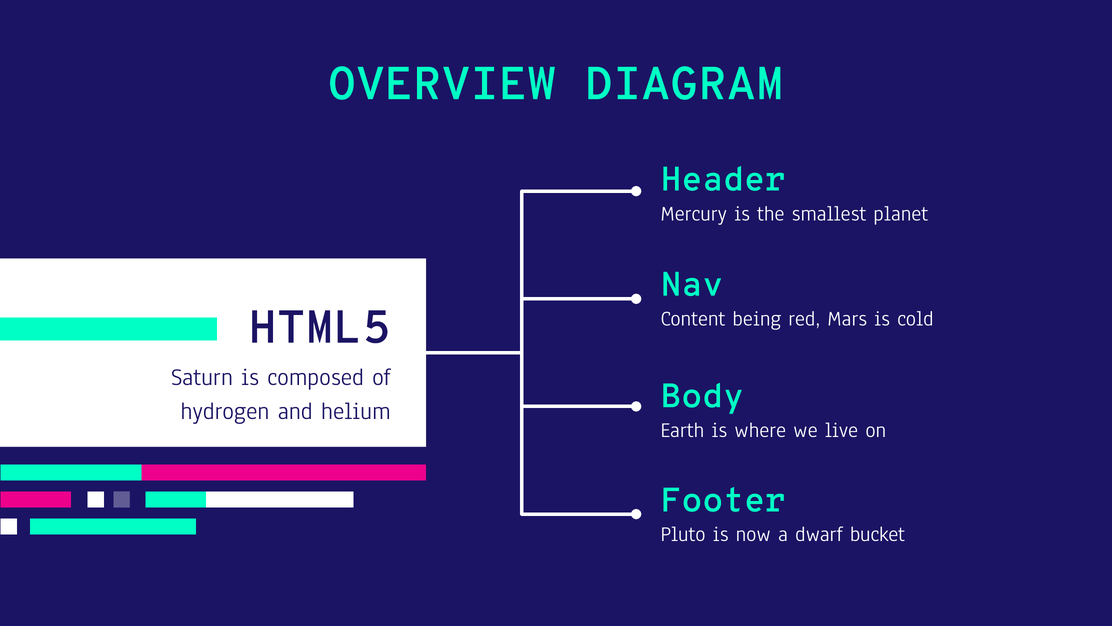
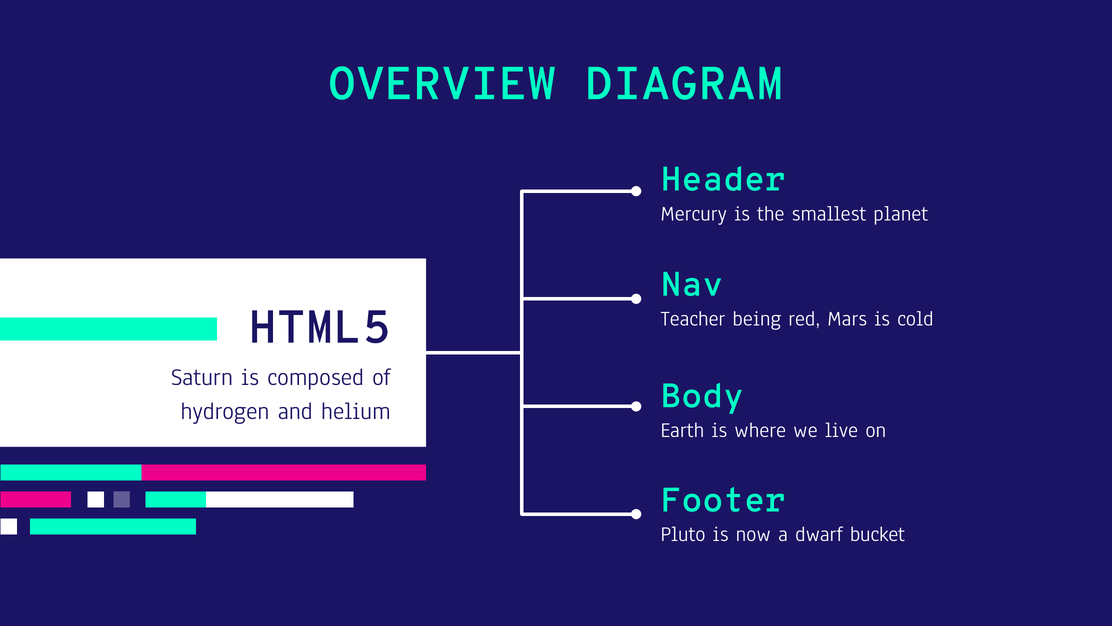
Content: Content -> Teacher
